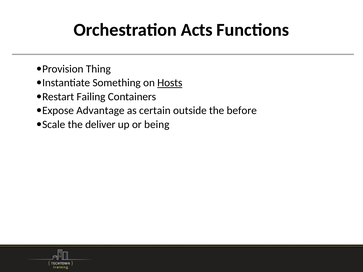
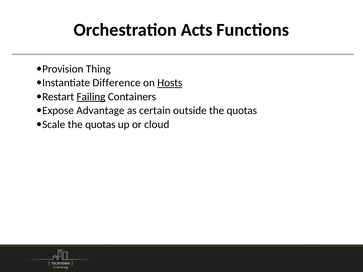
Something: Something -> Difference
Failing underline: none -> present
outside the before: before -> quotas
Scale the deliver: deliver -> quotas
being: being -> cloud
